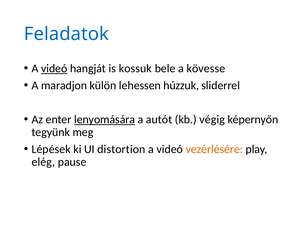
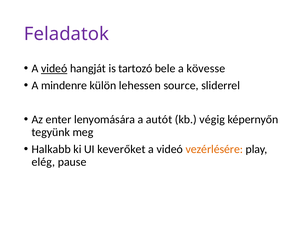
Feladatok colour: blue -> purple
kossuk: kossuk -> tartozó
maradjon: maradjon -> mindenre
húzzuk: húzzuk -> source
lenyomására underline: present -> none
Lépések: Lépések -> Halkabb
distortion: distortion -> keverőket
